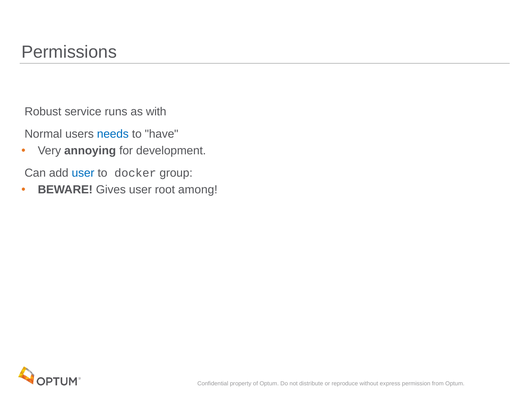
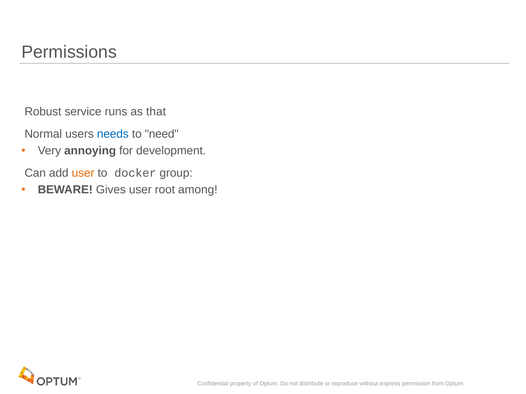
with: with -> that
have: have -> need
user at (83, 173) colour: blue -> orange
